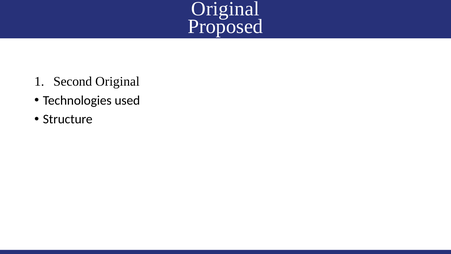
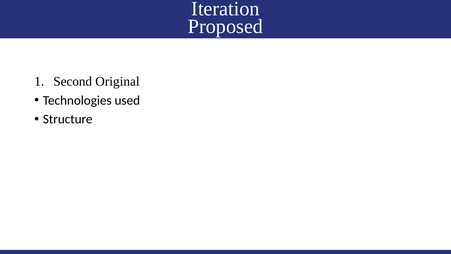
Original at (225, 9): Original -> Iteration
